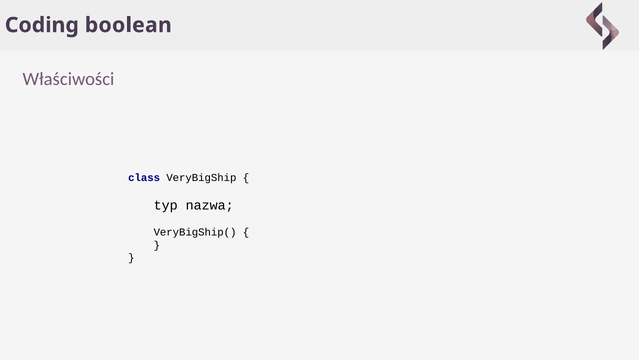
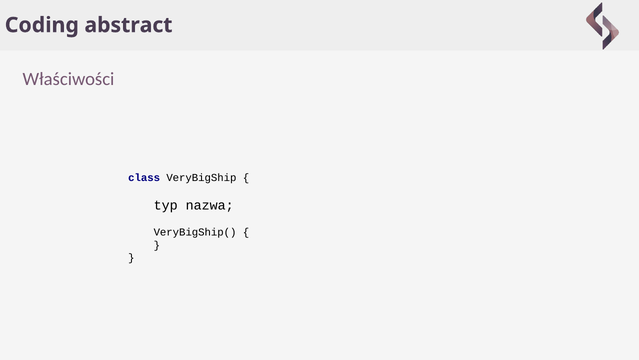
boolean: boolean -> abstract
